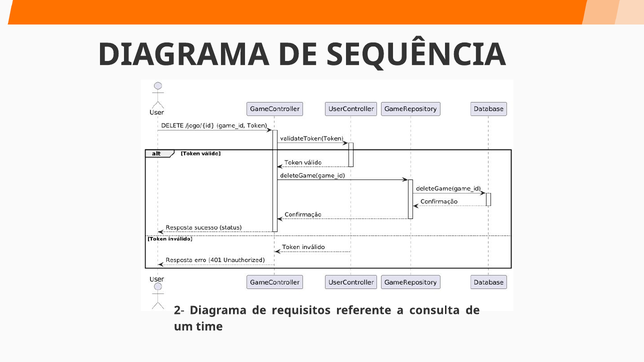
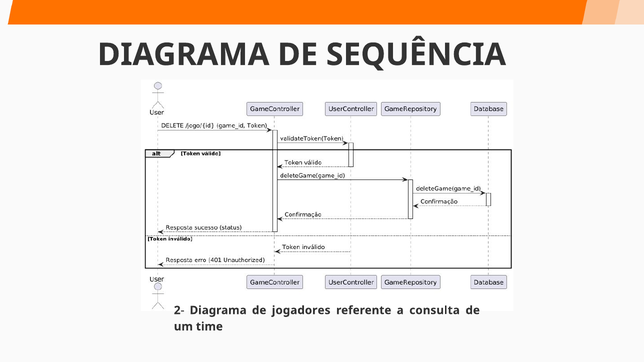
requisitos: requisitos -> jogadores
